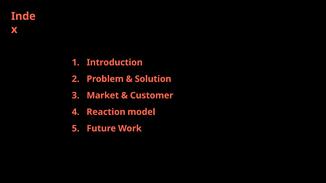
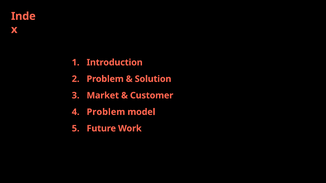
Reaction at (106, 112): Reaction -> Problem
